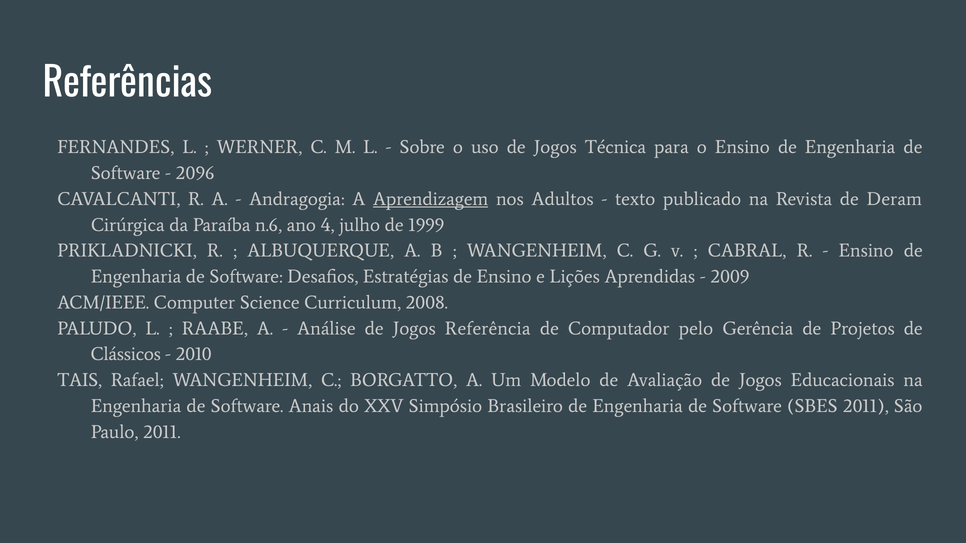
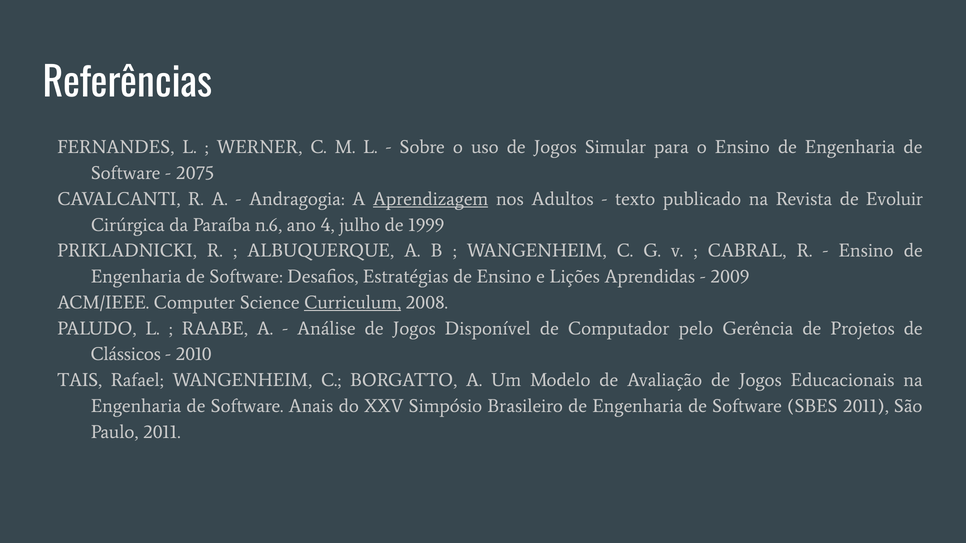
Técnica: Técnica -> Simular
2096: 2096 -> 2075
Deram: Deram -> Evoluir
Curriculum underline: none -> present
Referência: Referência -> Disponível
